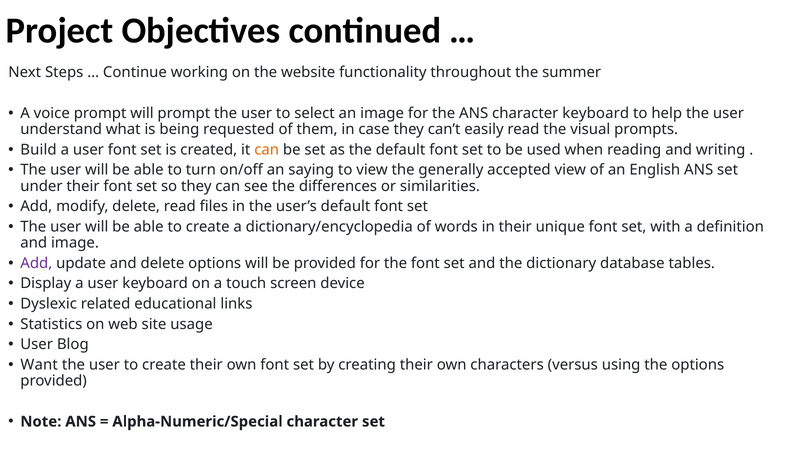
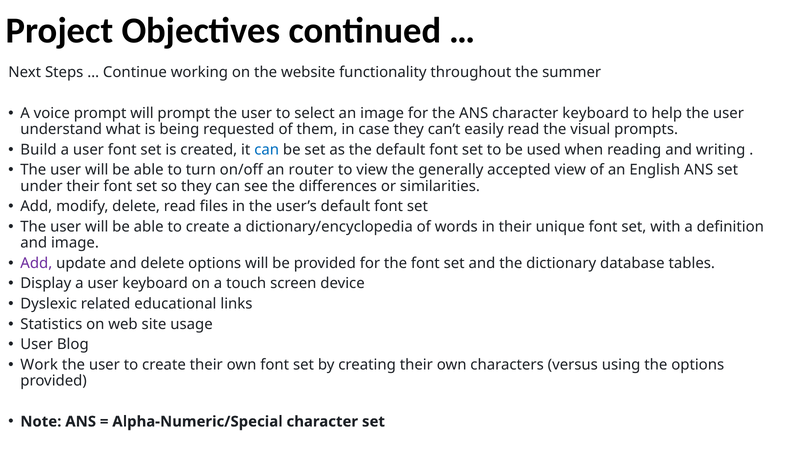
can at (267, 150) colour: orange -> blue
saying: saying -> router
Want: Want -> Work
